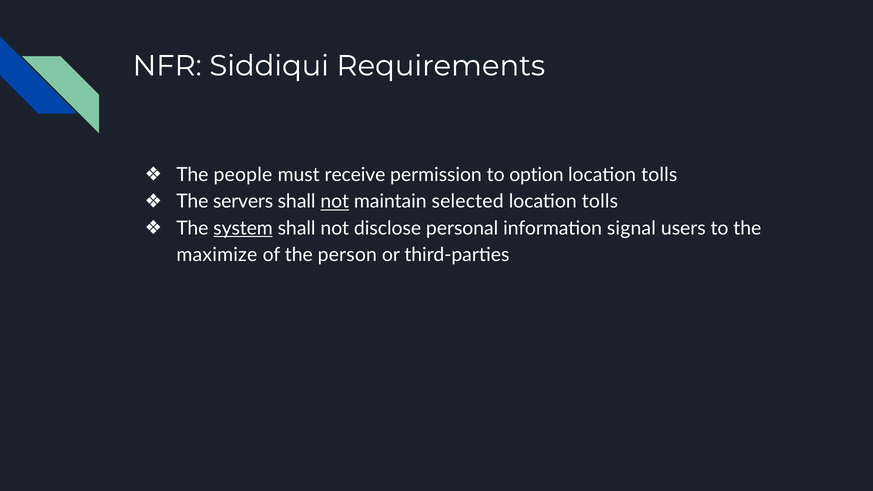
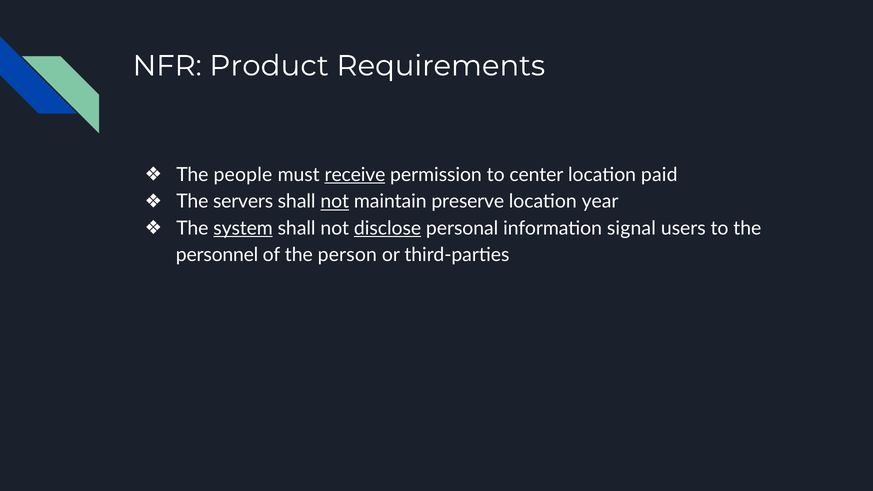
Siddiqui: Siddiqui -> Product
receive underline: none -> present
option: option -> center
tolls at (659, 175): tolls -> paid
selected: selected -> preserve
tolls at (600, 202): tolls -> year
disclose underline: none -> present
maximize: maximize -> personnel
